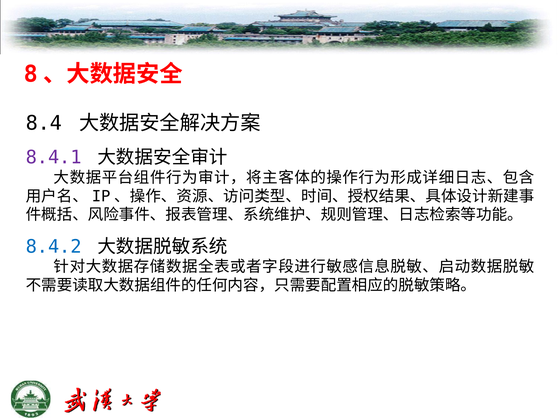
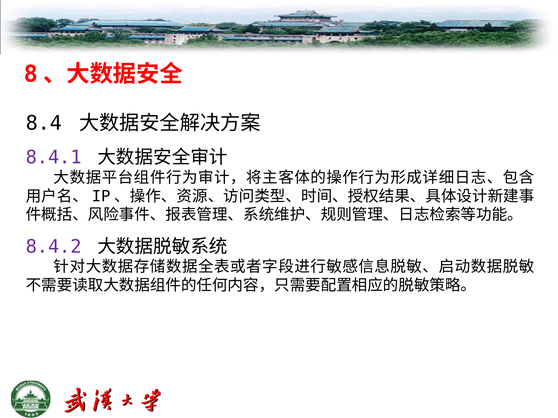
8.4.2 colour: blue -> purple
